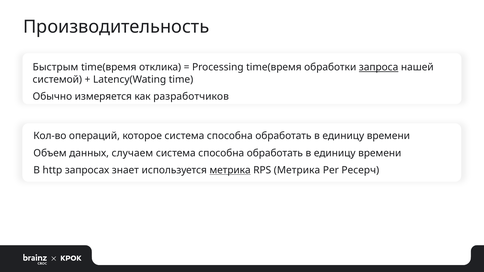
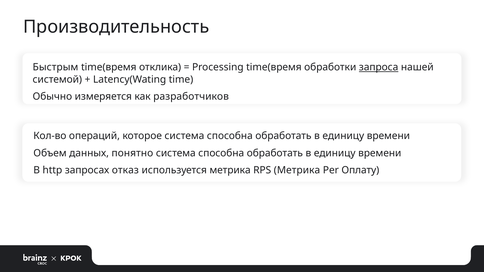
случаем: случаем -> понятно
знает: знает -> отказ
метрика at (230, 170) underline: present -> none
Ресерч: Ресерч -> Оплату
